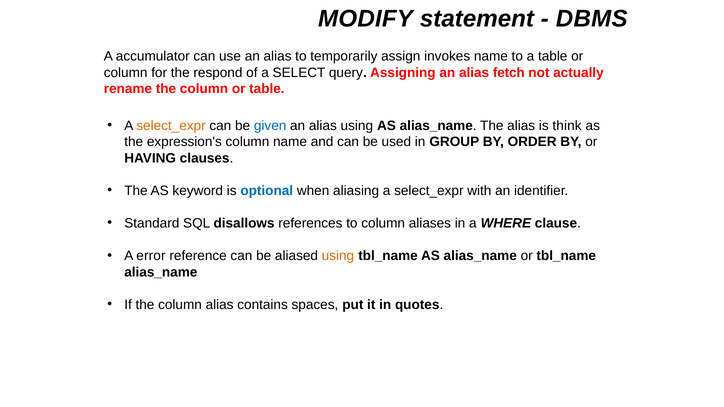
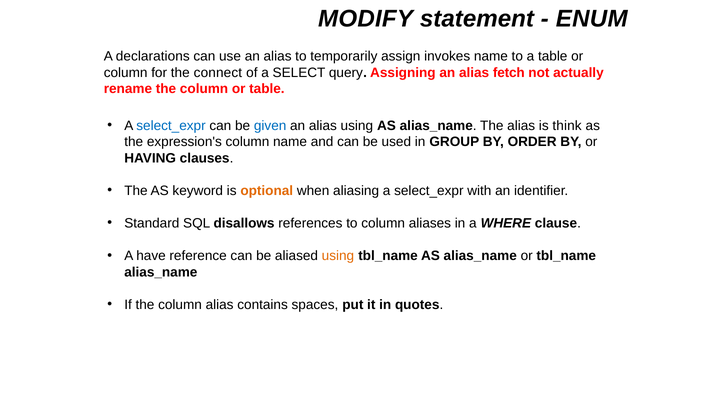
DBMS: DBMS -> ENUM
accumulator: accumulator -> declarations
respond: respond -> connect
select_expr at (171, 126) colour: orange -> blue
optional colour: blue -> orange
error: error -> have
